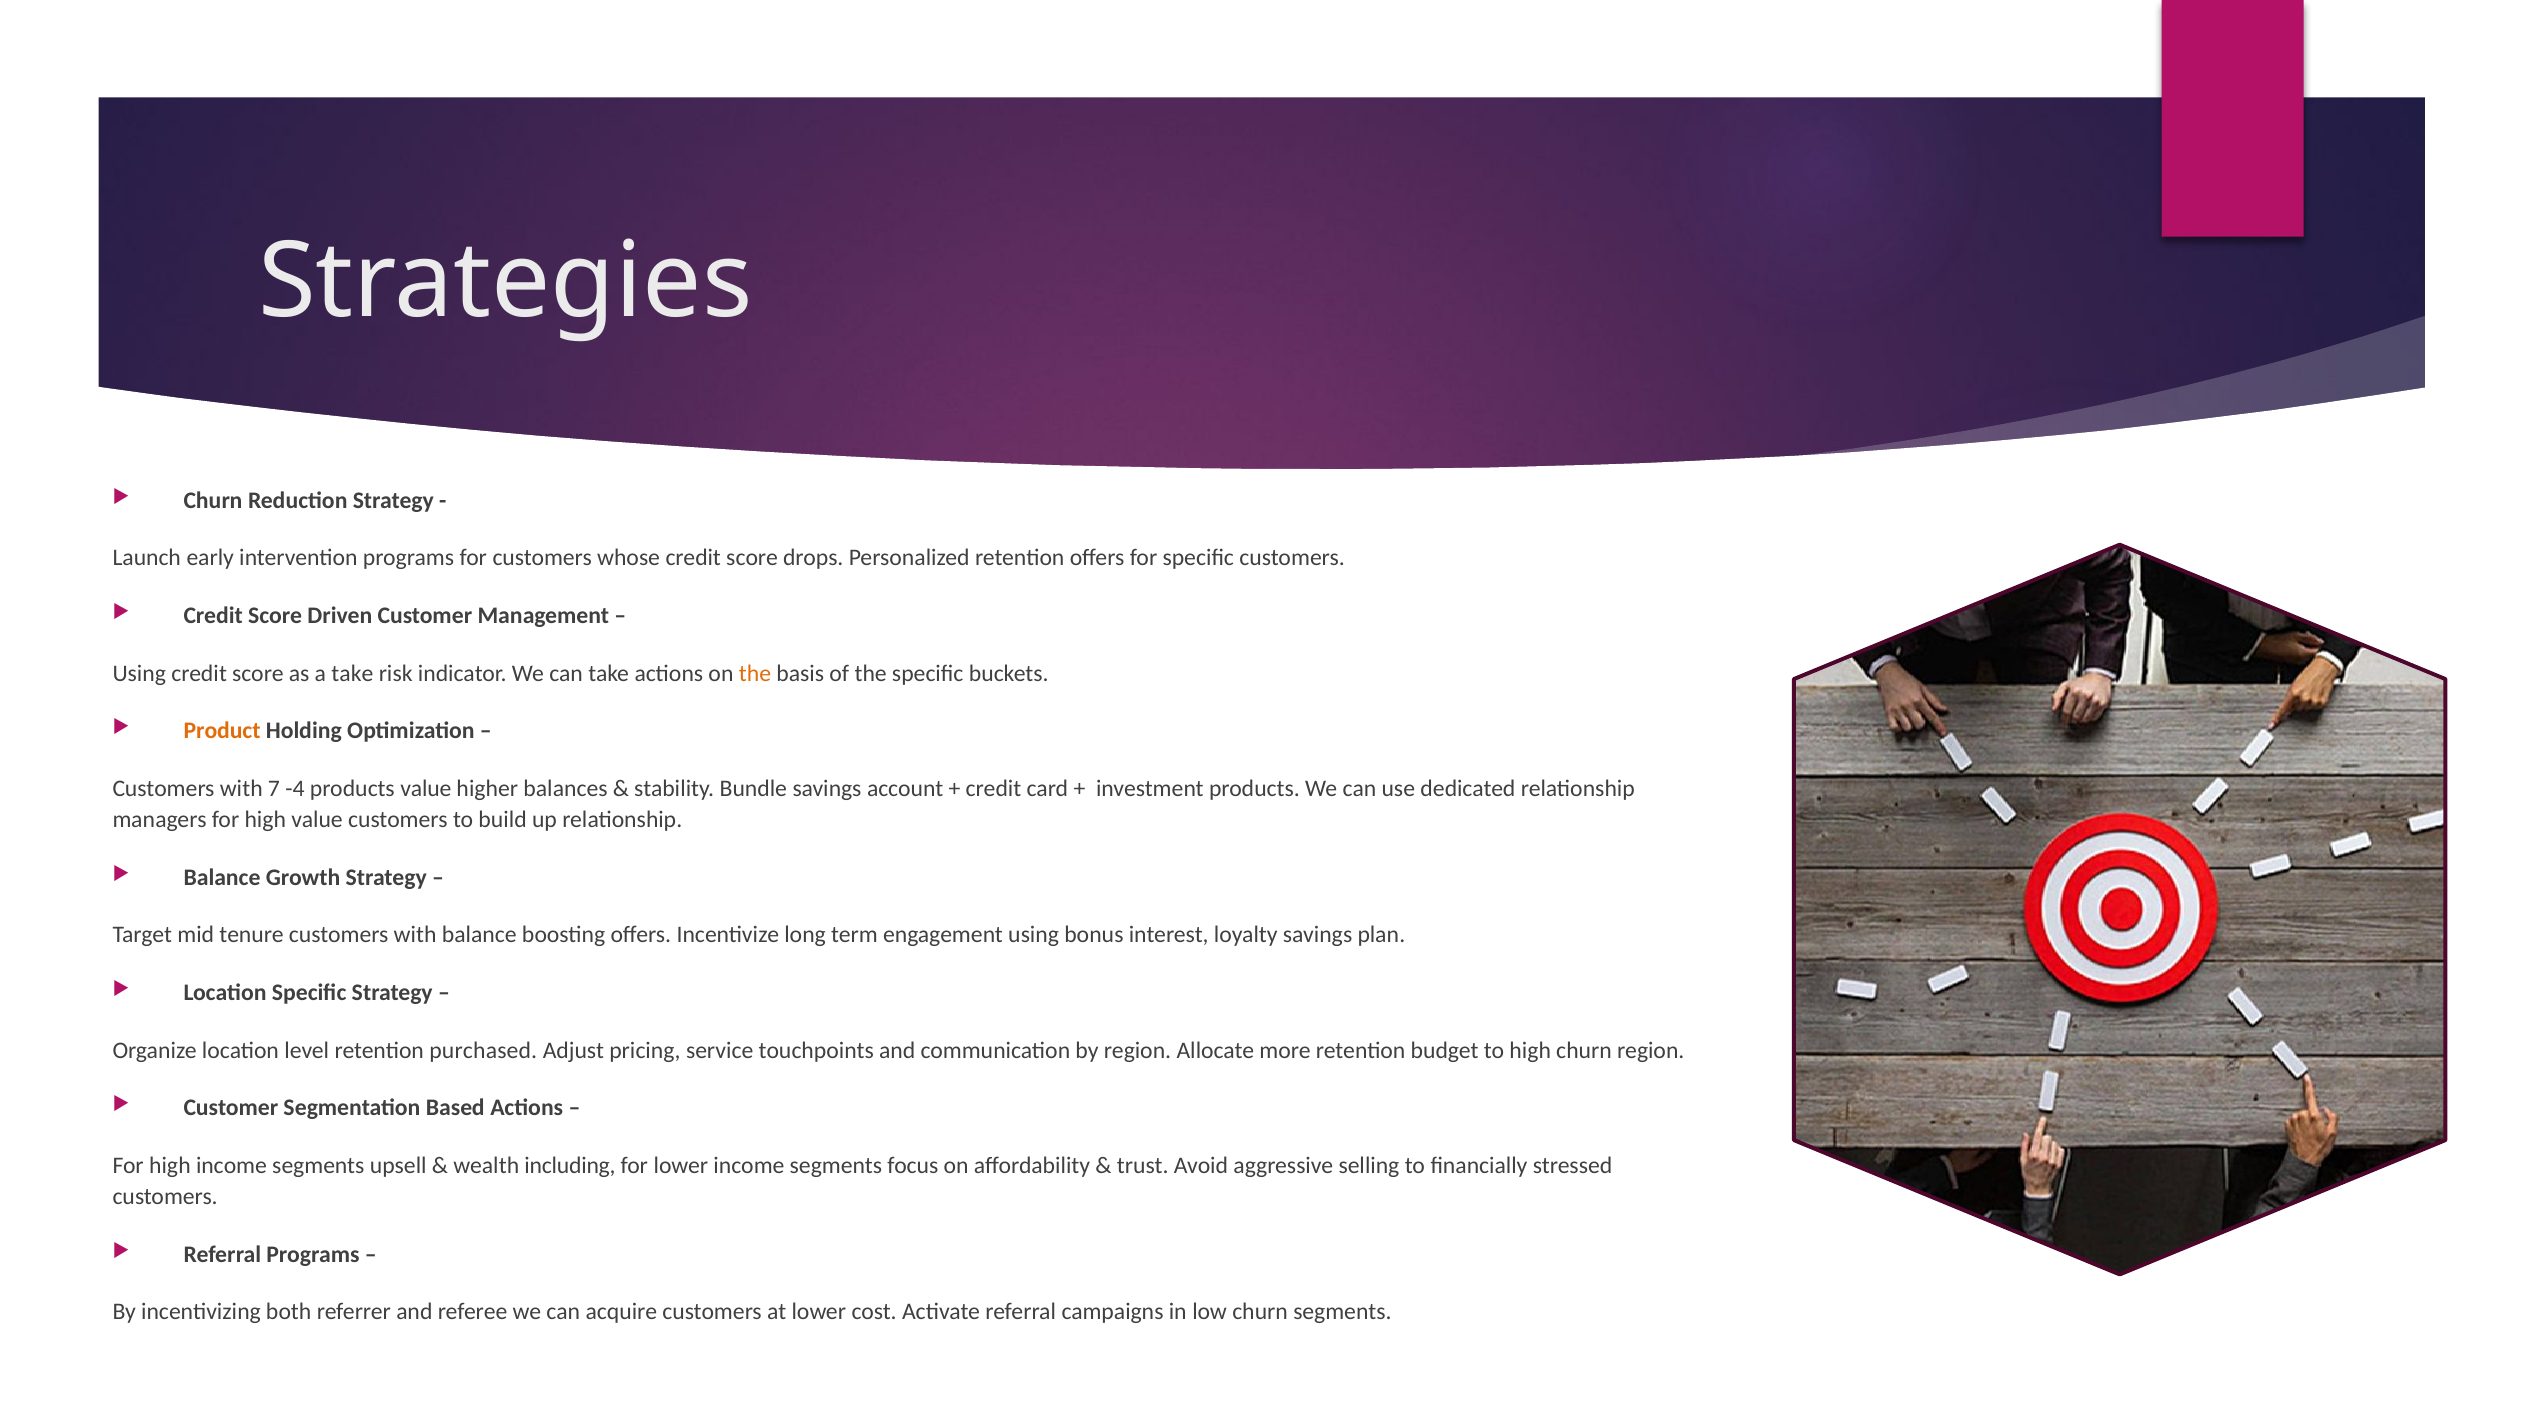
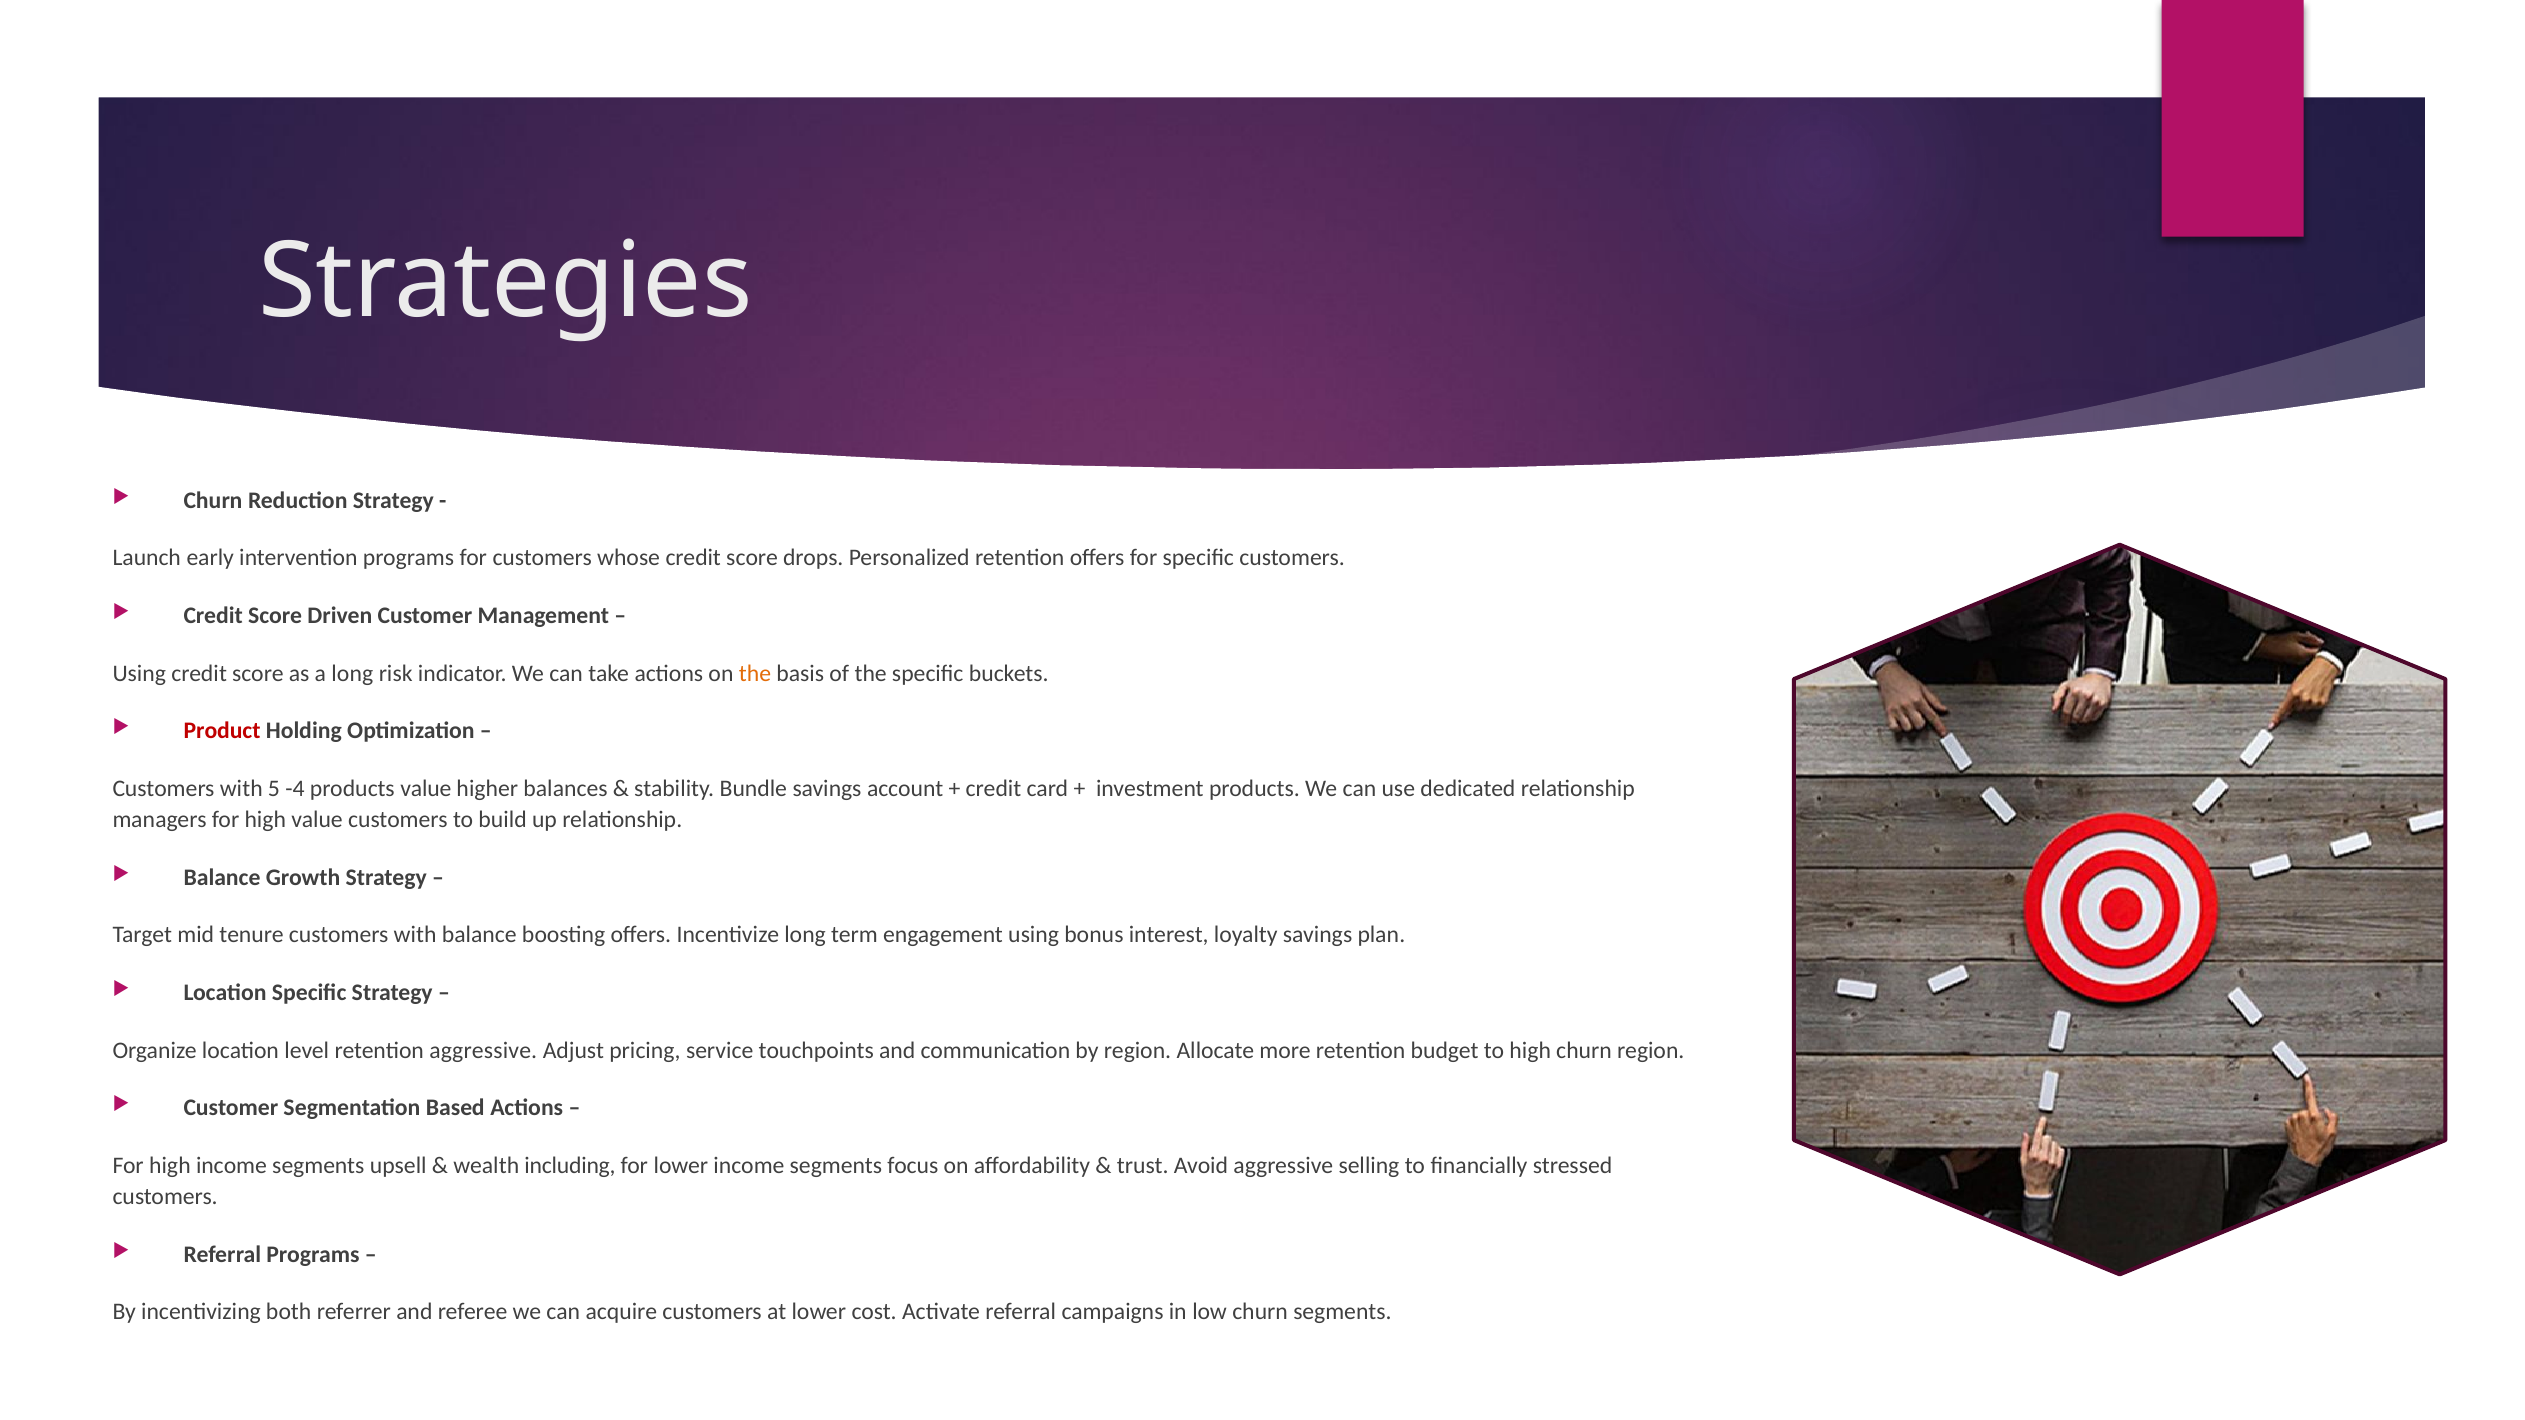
a take: take -> long
Product colour: orange -> red
7: 7 -> 5
retention purchased: purchased -> aggressive
